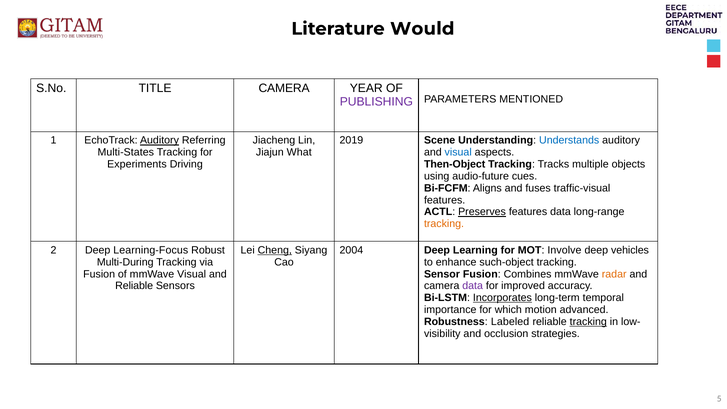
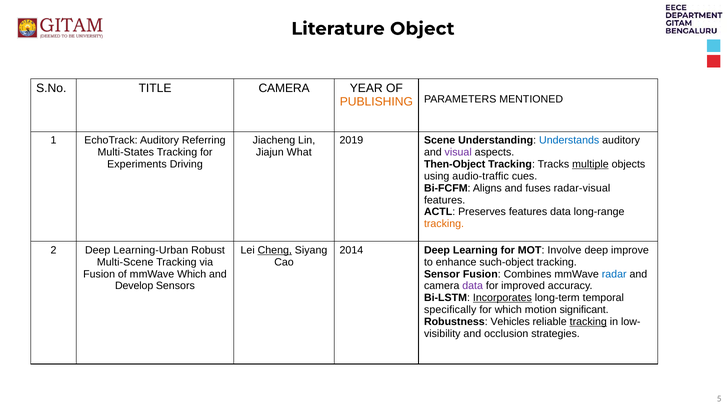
Would: Would -> Object
PUBLISHING colour: purple -> orange
Auditory at (159, 140) underline: present -> none
visual at (458, 152) colour: blue -> purple
multiple underline: none -> present
audio-future: audio-future -> audio-traffic
traffic-visual: traffic-visual -> radar-visual
Preserves underline: present -> none
Learning-Focus: Learning-Focus -> Learning-Urban
2004: 2004 -> 2014
vehicles: vehicles -> improve
Multi-During: Multi-During -> Multi-Scene
mmWave Visual: Visual -> Which
radar colour: orange -> blue
Reliable at (134, 286): Reliable -> Develop
importance: importance -> specifically
advanced: advanced -> significant
Labeled: Labeled -> Vehicles
